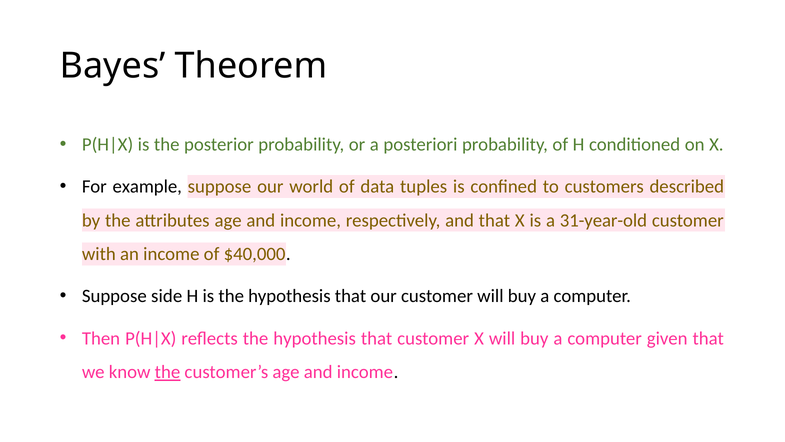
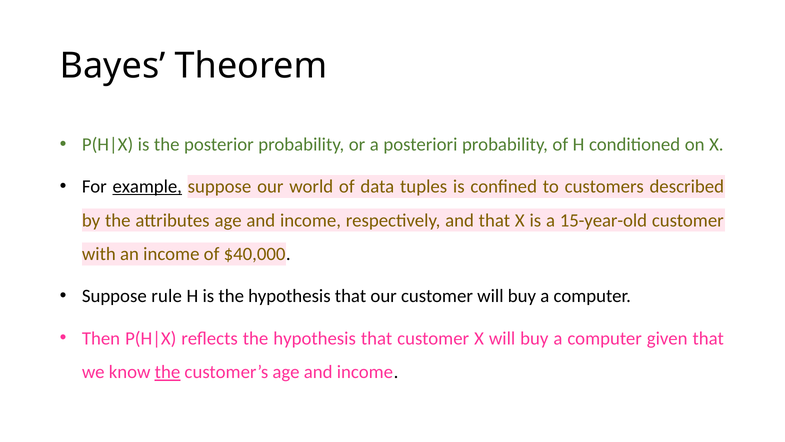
example underline: none -> present
31-year-old: 31-year-old -> 15-year-old
side: side -> rule
